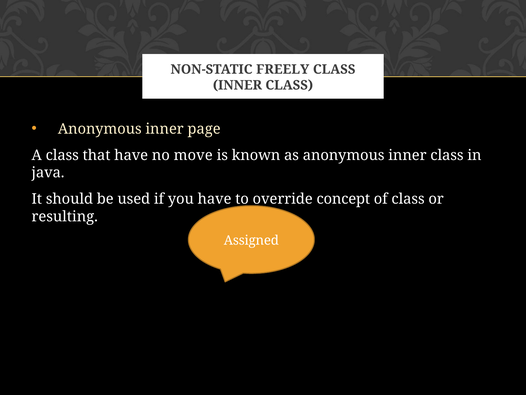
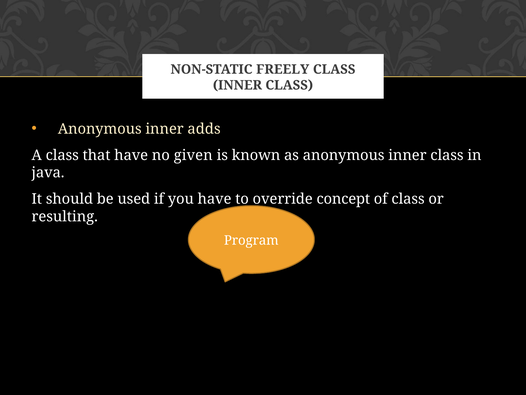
page: page -> adds
move: move -> given
Assigned: Assigned -> Program
